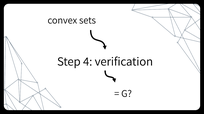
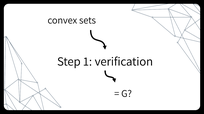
4: 4 -> 1
